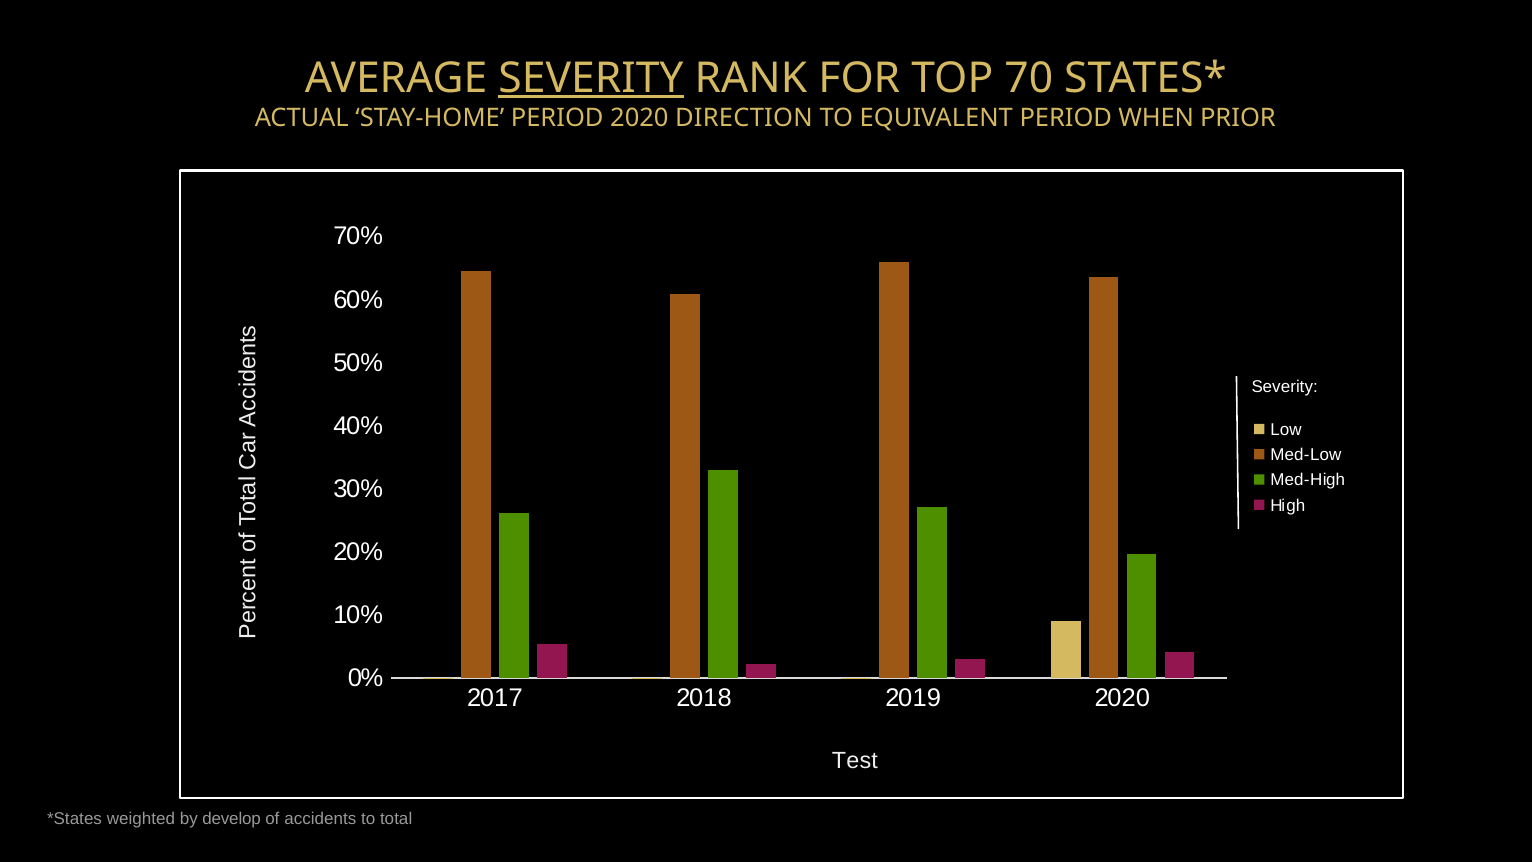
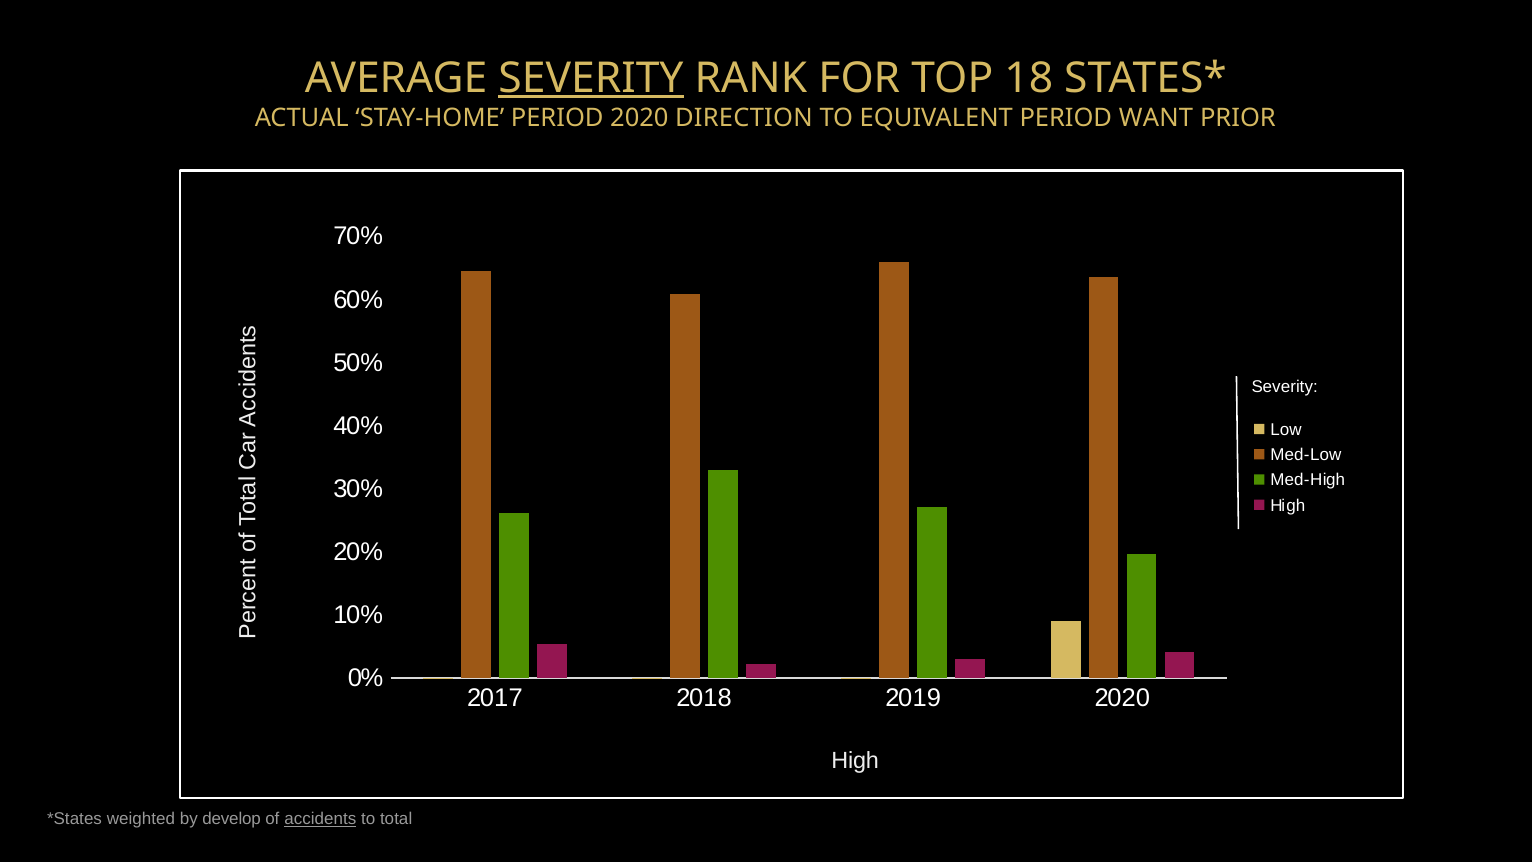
70: 70 -> 18
WHEN: WHEN -> WANT
Test at (855, 761): Test -> High
accidents underline: none -> present
